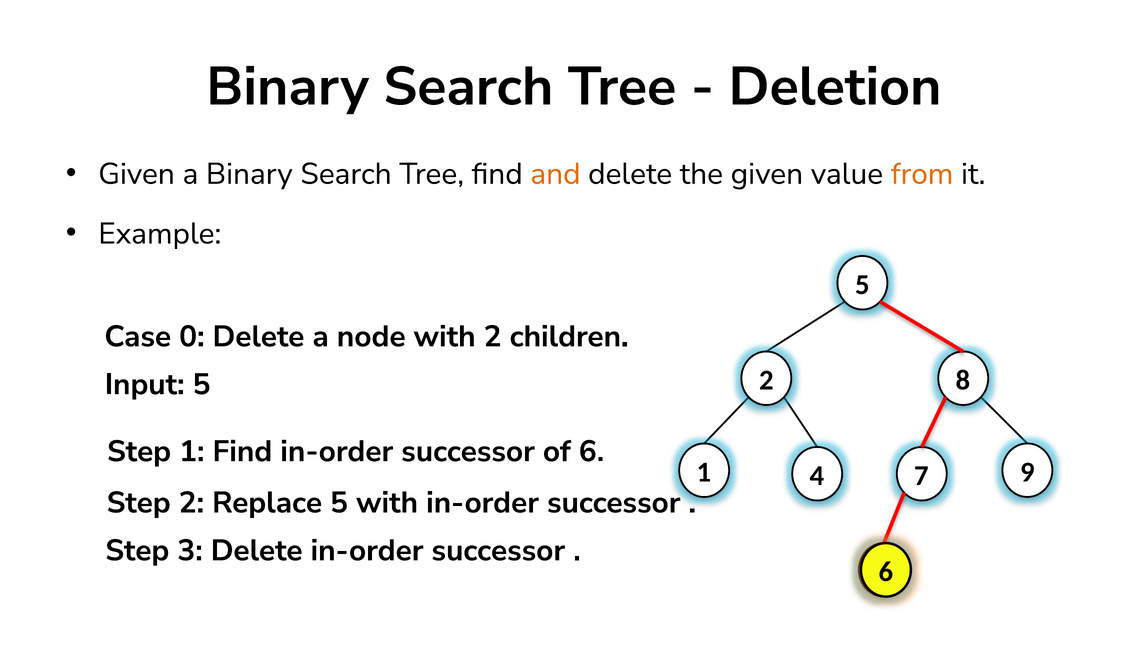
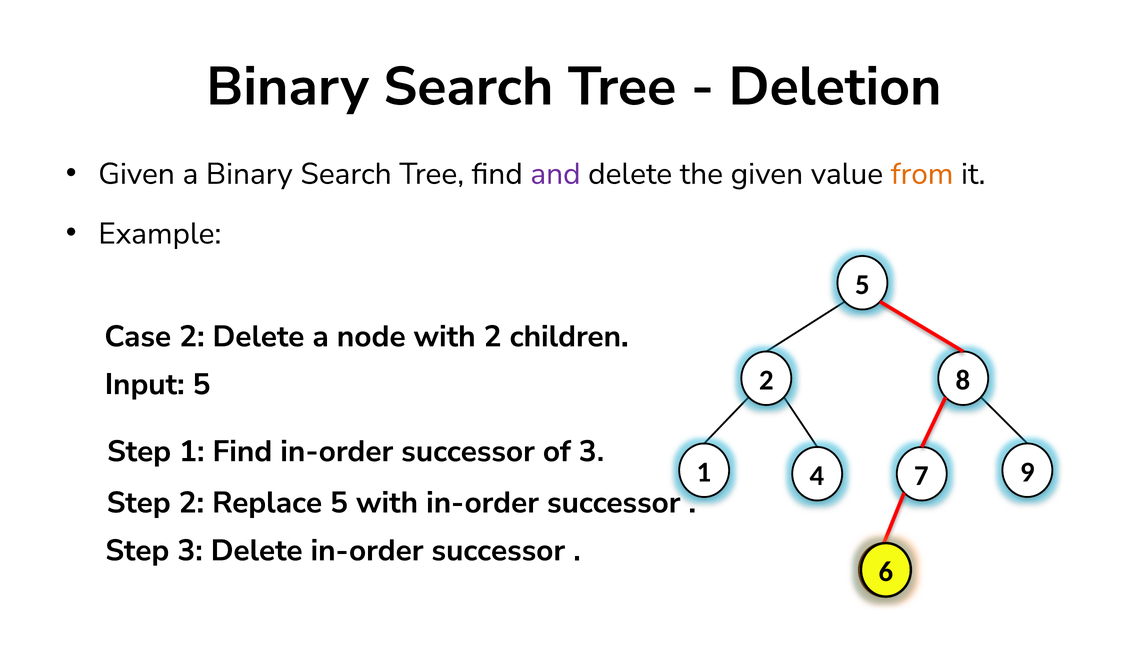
and colour: orange -> purple
Case 0: 0 -> 2
of 6: 6 -> 3
